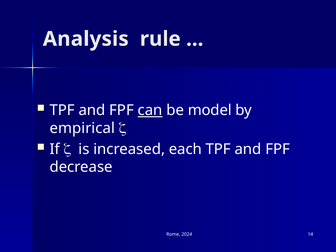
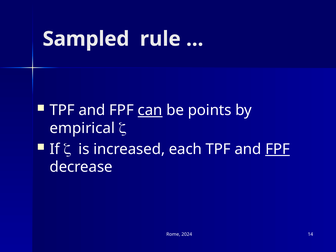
Analysis: Analysis -> Sampled
model: model -> points
FPF at (278, 149) underline: none -> present
